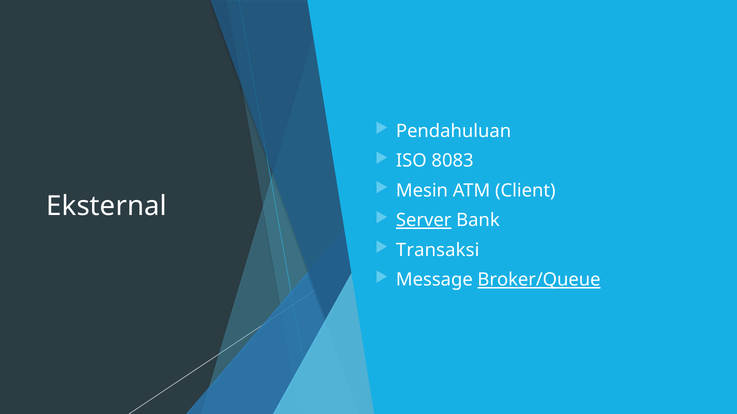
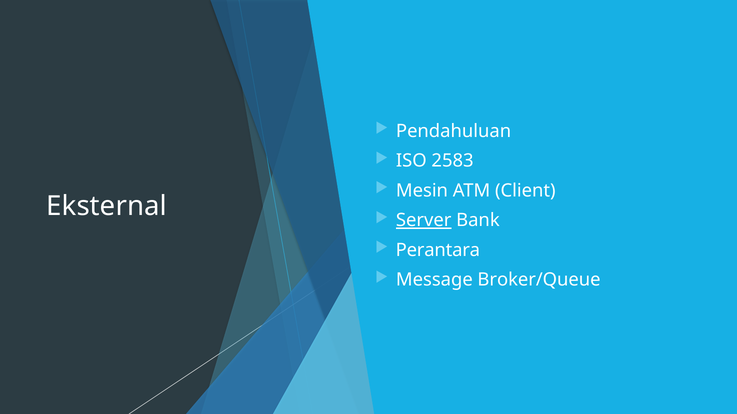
8083: 8083 -> 2583
Transaksi: Transaksi -> Perantara
Broker/Queue underline: present -> none
